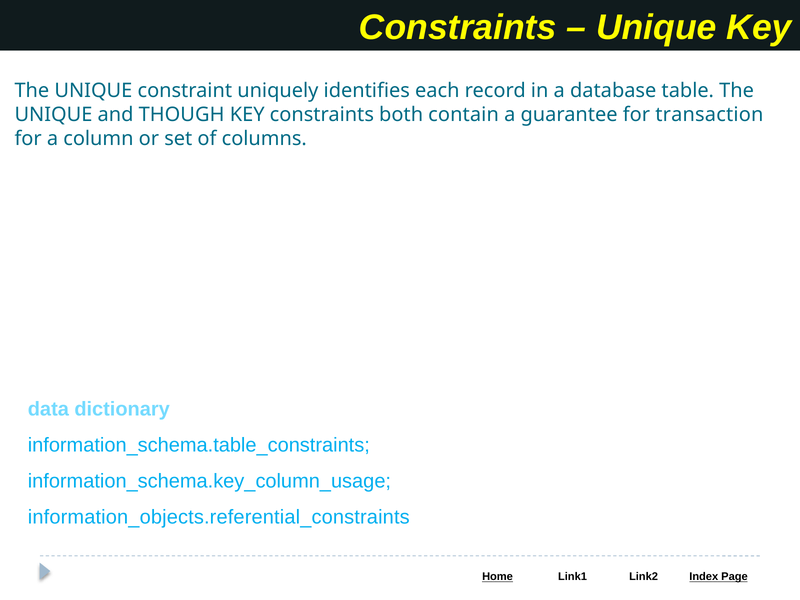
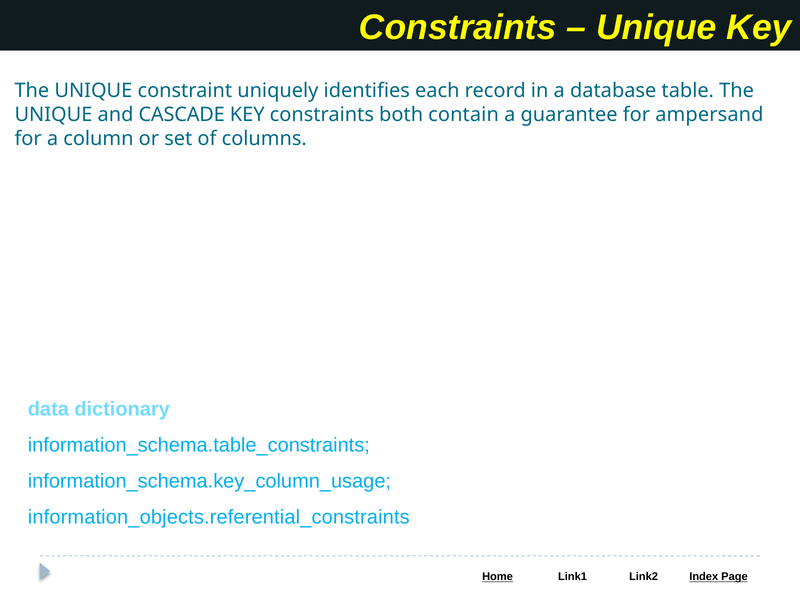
THOUGH: THOUGH -> CASCADE
transaction: transaction -> ampersand
